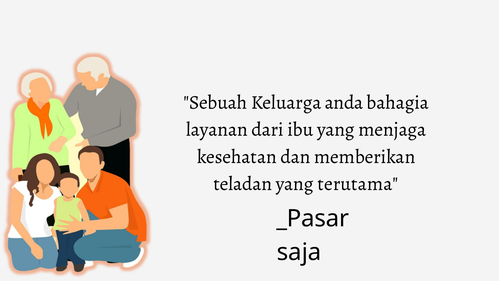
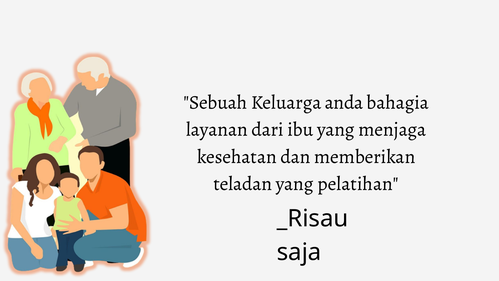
terutama: terutama -> pelatihan
_Pasar: _Pasar -> _Risau
